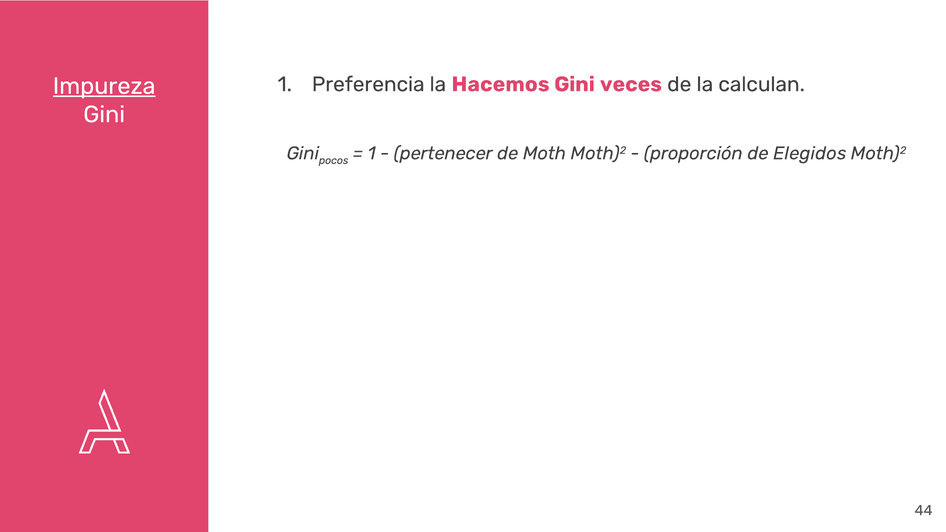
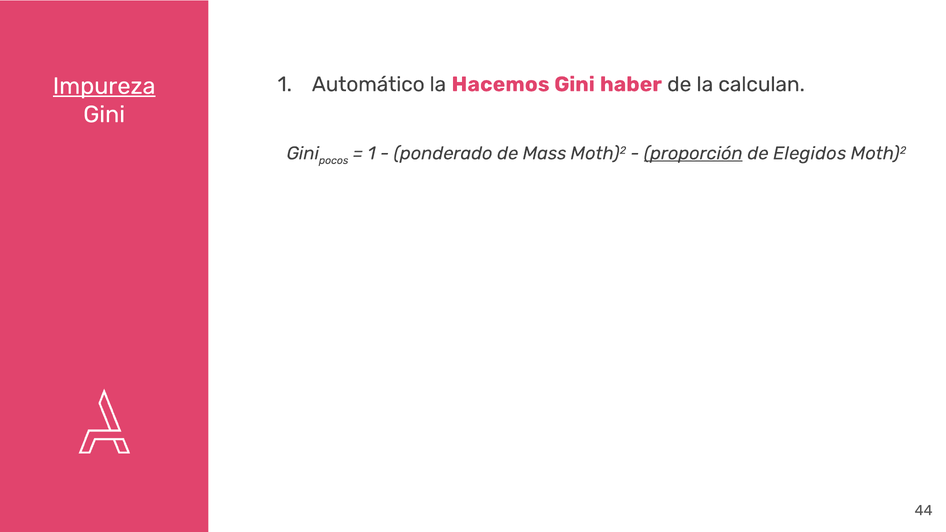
Preferencia: Preferencia -> Automático
veces: veces -> haber
pertenecer: pertenecer -> ponderado
Moth: Moth -> Mass
proporción underline: none -> present
